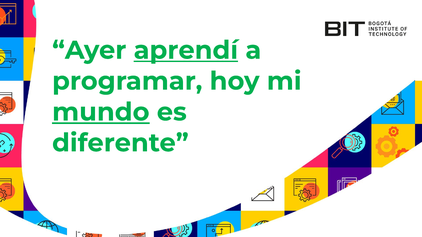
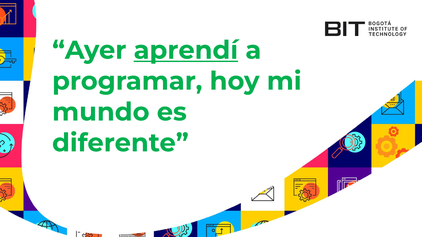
mundo underline: present -> none
